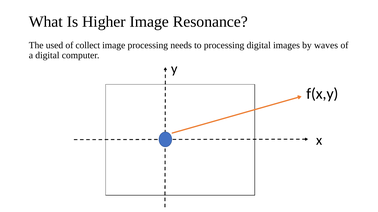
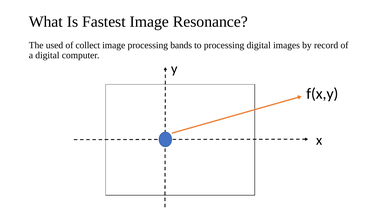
Higher: Higher -> Fastest
needs: needs -> bands
waves: waves -> record
